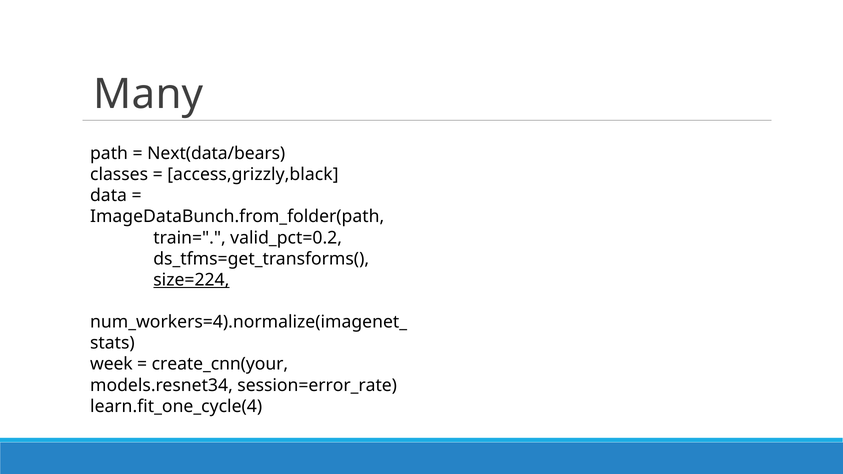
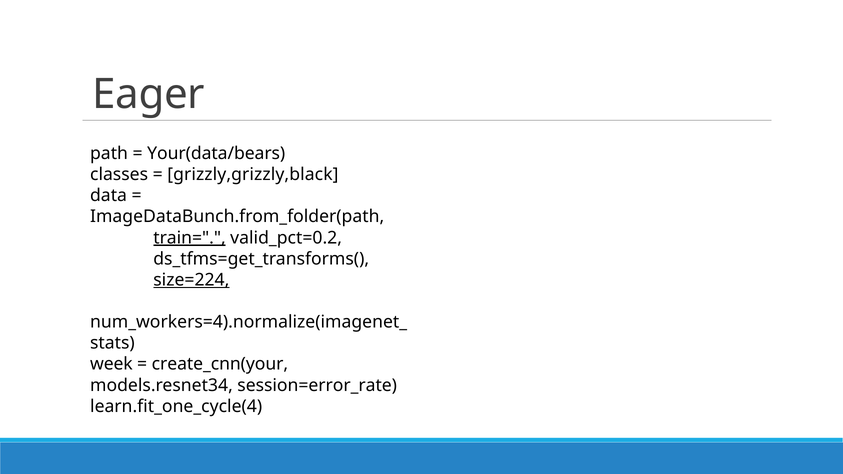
Many: Many -> Eager
Next(data/bears: Next(data/bears -> Your(data/bears
access,grizzly,black: access,grizzly,black -> grizzly,grizzly,black
train= underline: none -> present
